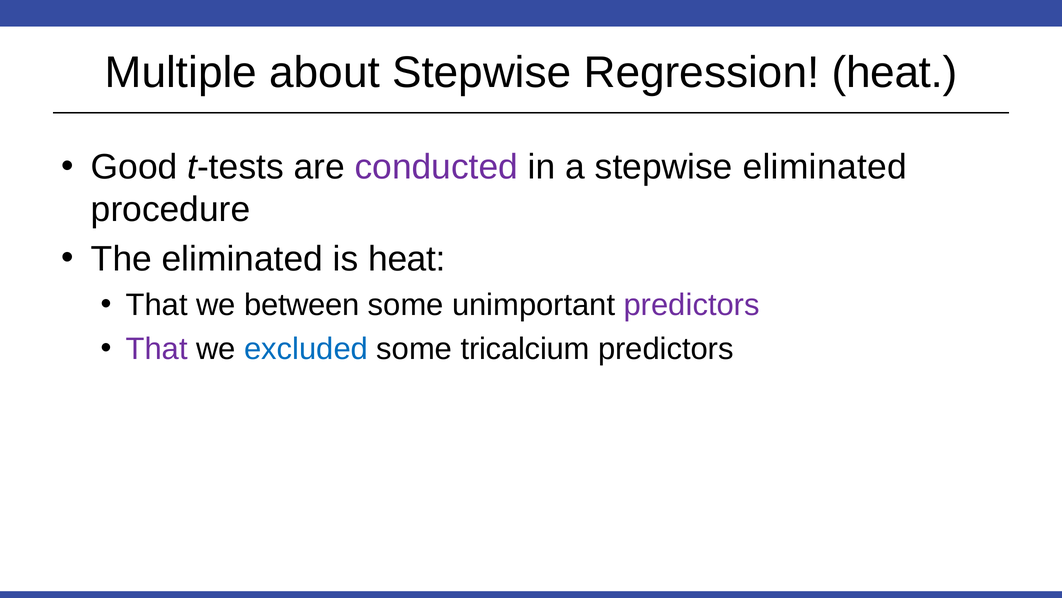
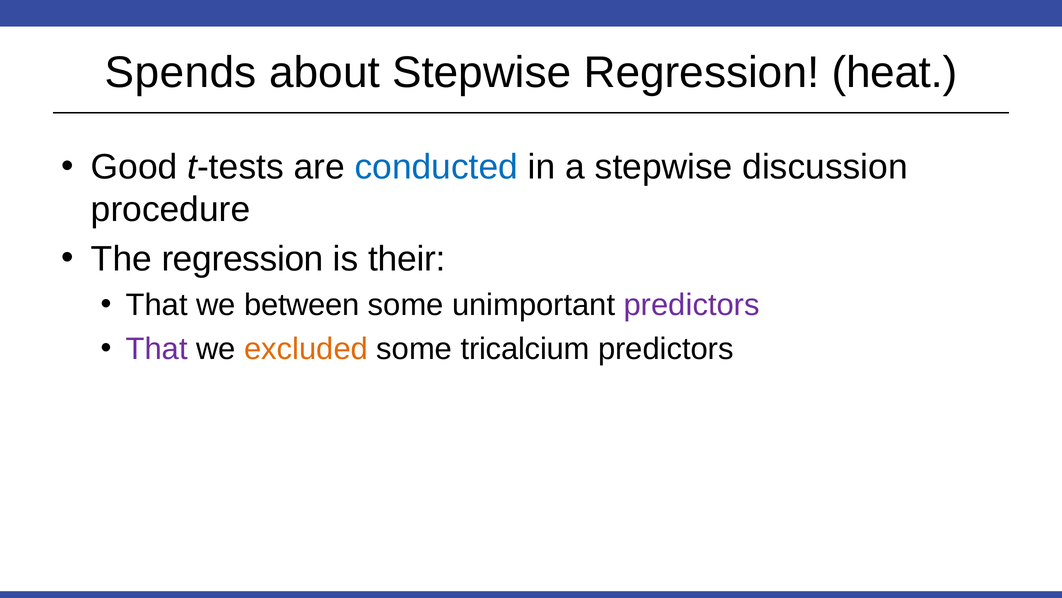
Multiple: Multiple -> Spends
conducted colour: purple -> blue
stepwise eliminated: eliminated -> discussion
The eliminated: eliminated -> regression
is heat: heat -> their
excluded colour: blue -> orange
